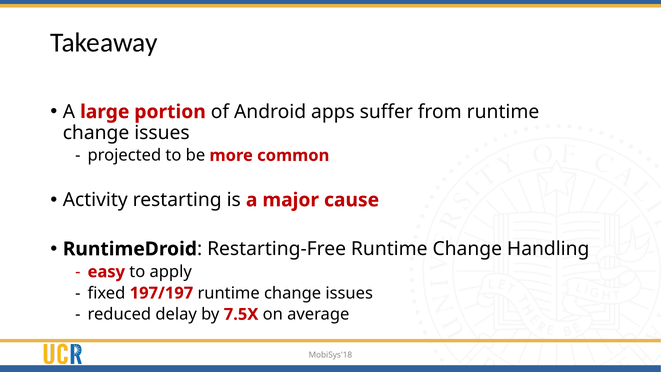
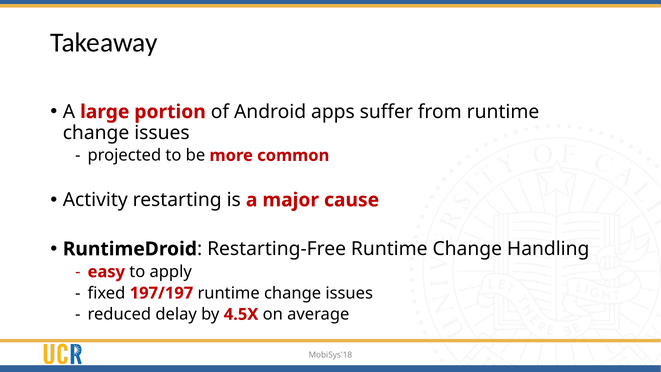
7.5X: 7.5X -> 4.5X
